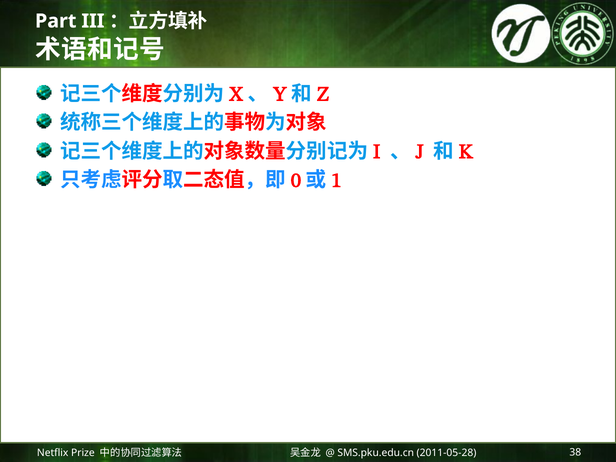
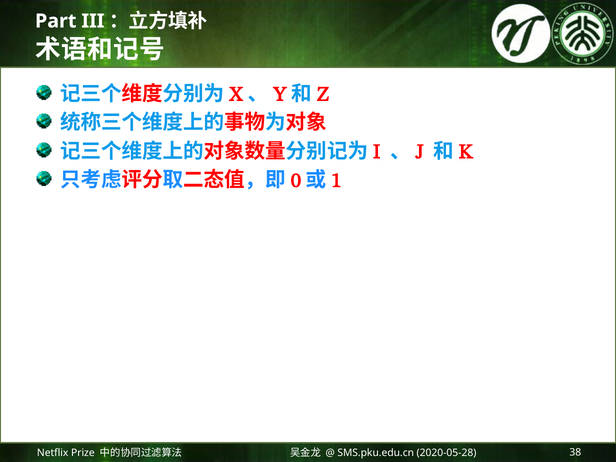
2011-05-28: 2011-05-28 -> 2020-05-28
